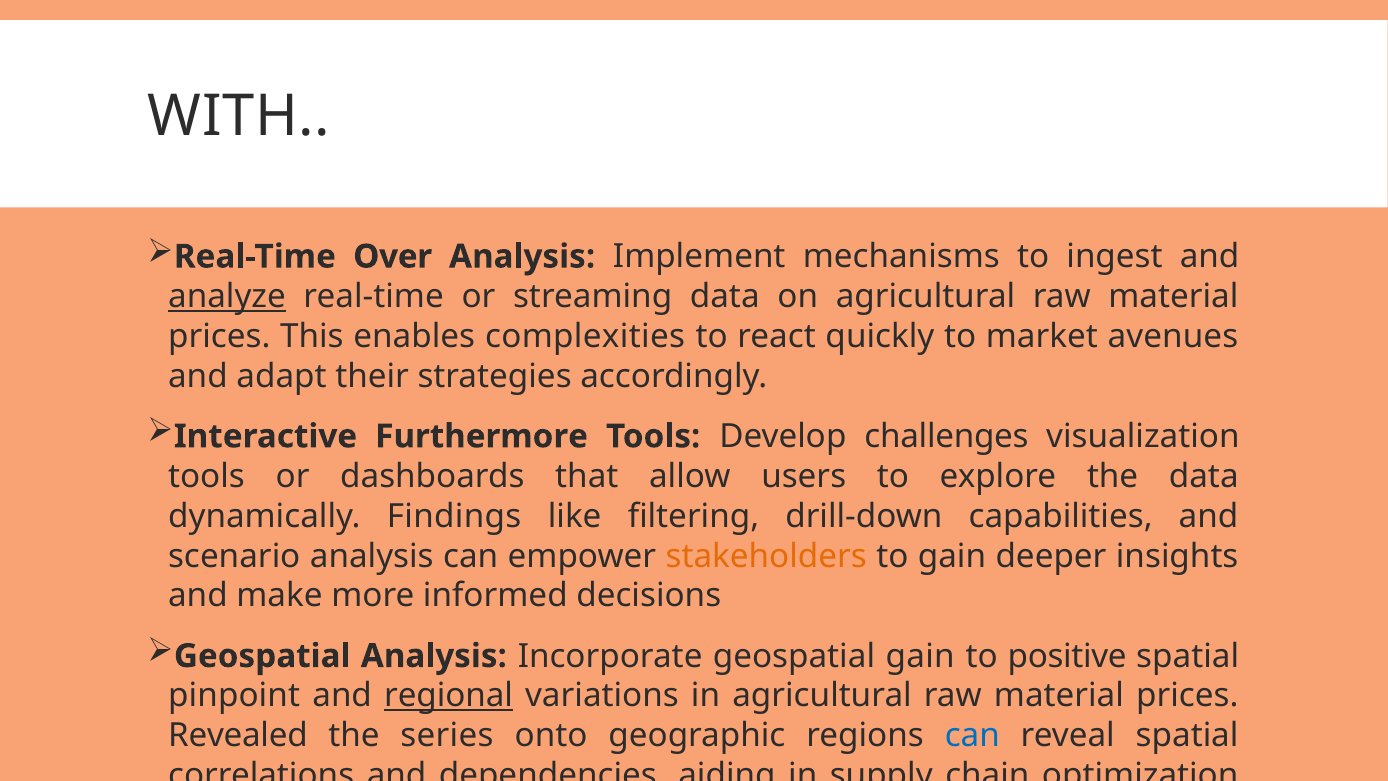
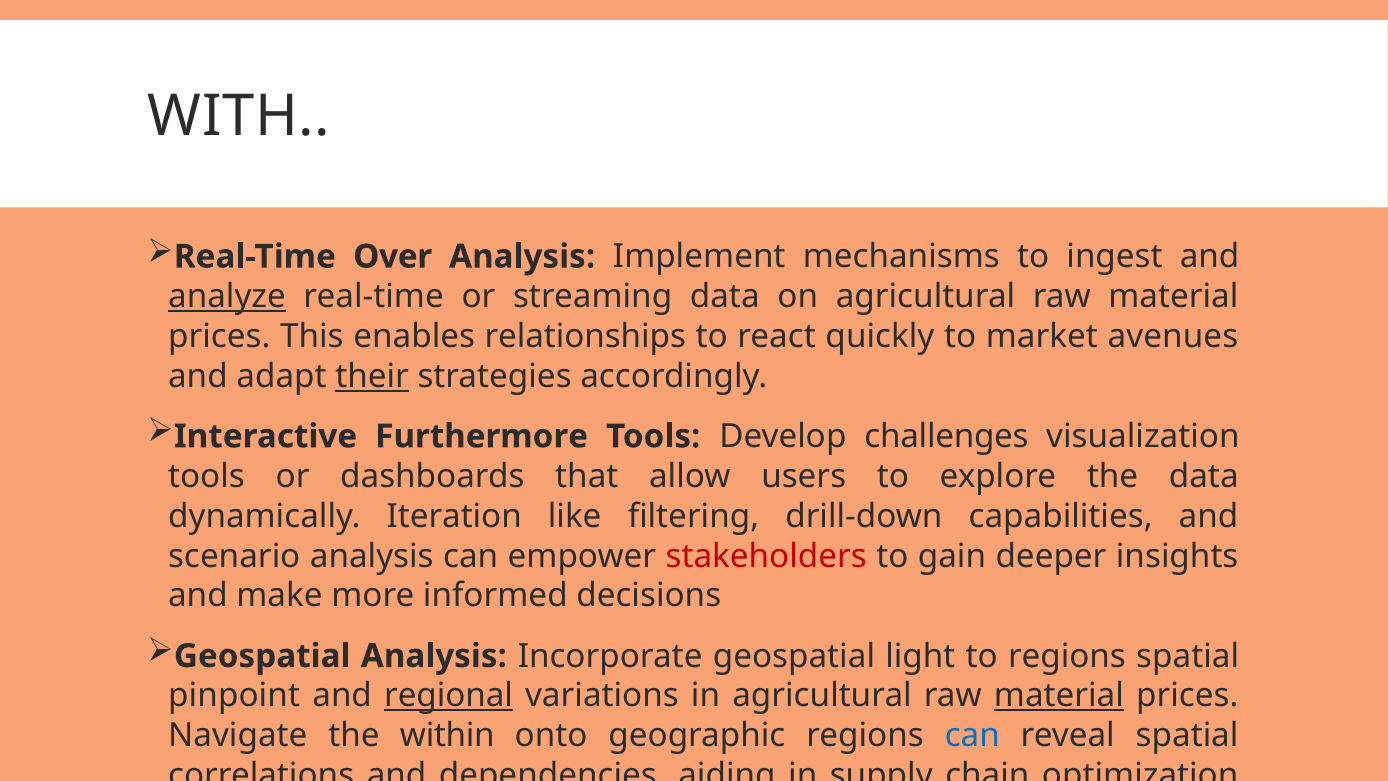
complexities: complexities -> relationships
their underline: none -> present
Findings: Findings -> Iteration
stakeholders colour: orange -> red
geospatial gain: gain -> light
to positive: positive -> regions
material at (1059, 696) underline: none -> present
Revealed: Revealed -> Navigate
series: series -> within
